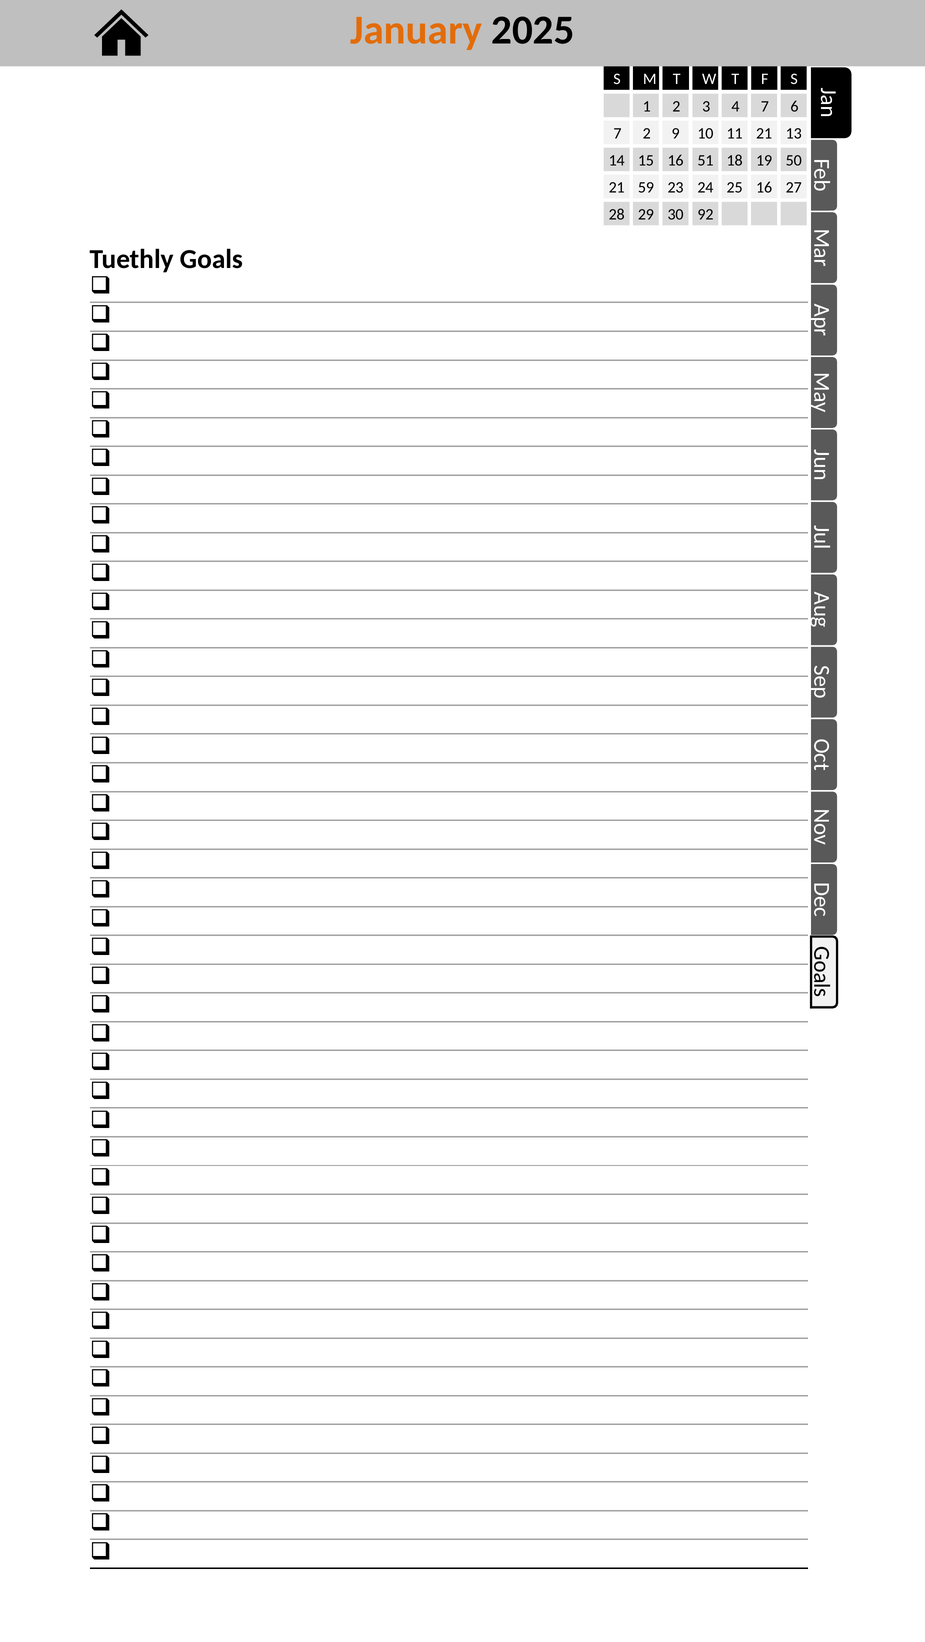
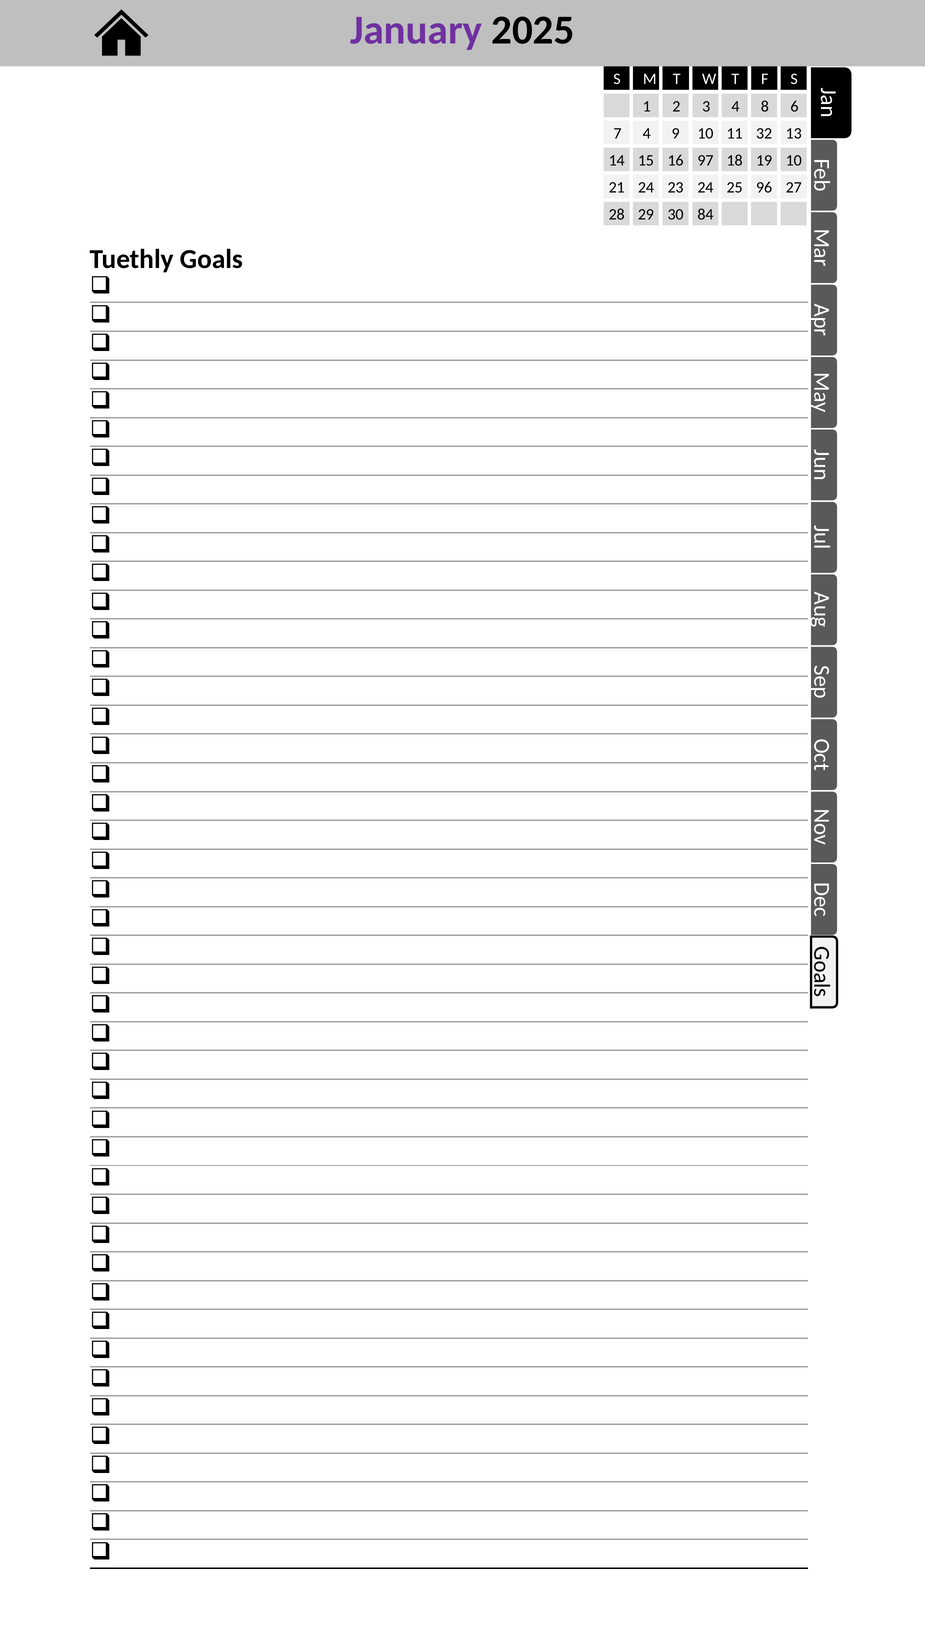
January colour: orange -> purple
4 7: 7 -> 8
7 2: 2 -> 4
11 21: 21 -> 32
51: 51 -> 97
19 50: 50 -> 10
21 59: 59 -> 24
25 16: 16 -> 96
92: 92 -> 84
